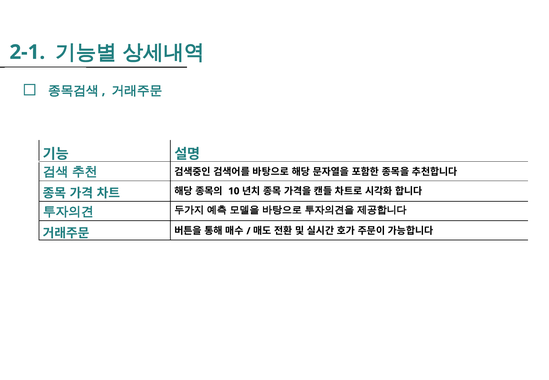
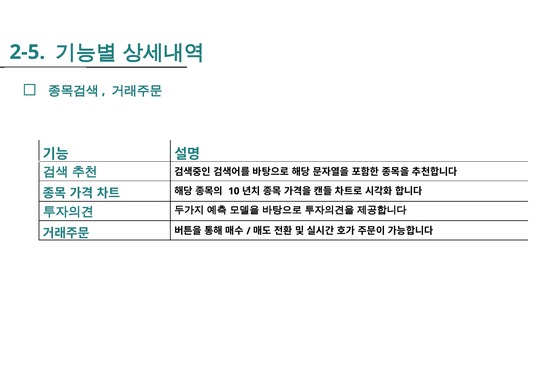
2-1: 2-1 -> 2-5
